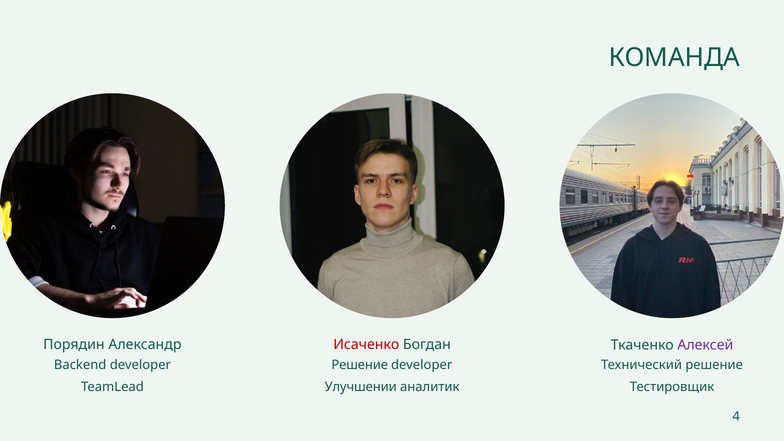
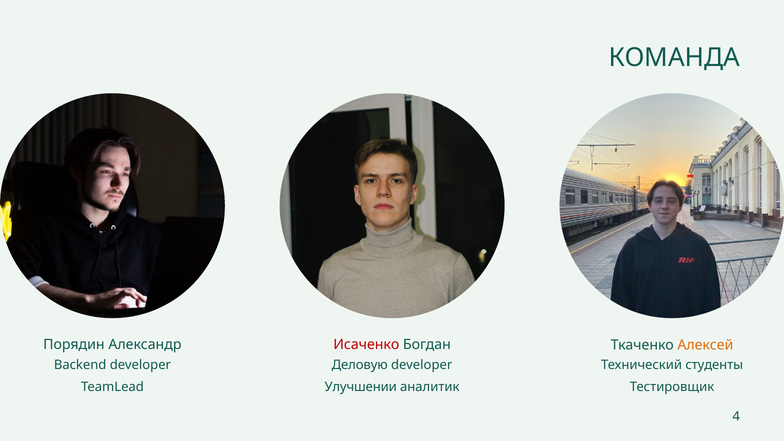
Алексей colour: purple -> orange
Решение at (360, 365): Решение -> Деловую
Технический решение: решение -> студенты
